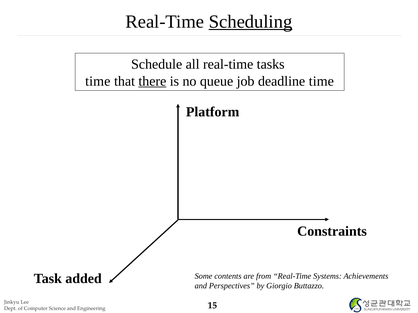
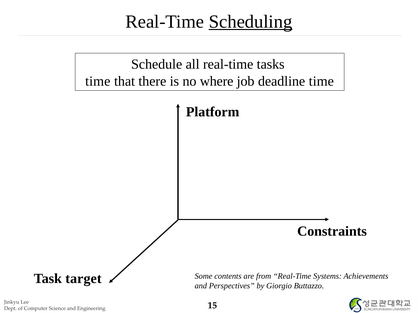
there underline: present -> none
queue: queue -> where
added: added -> target
